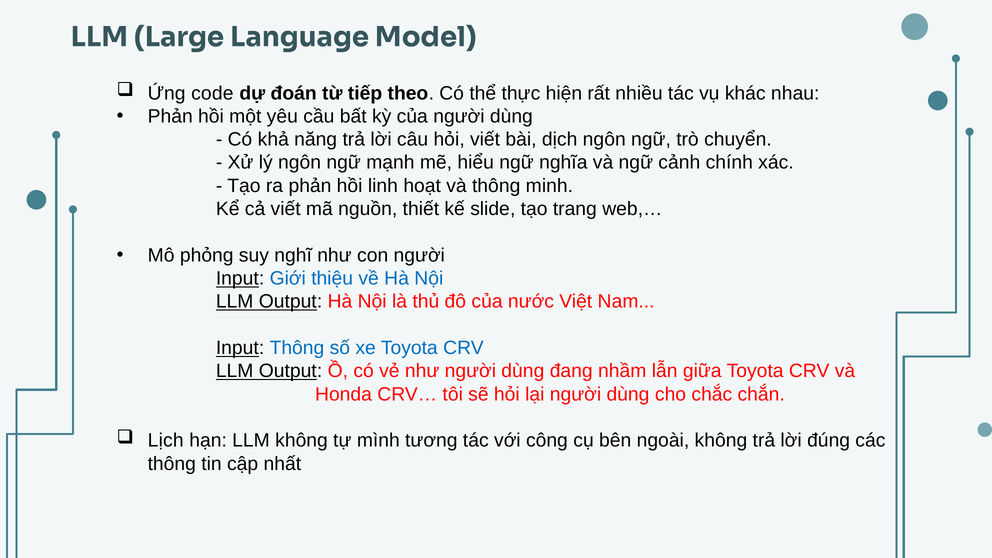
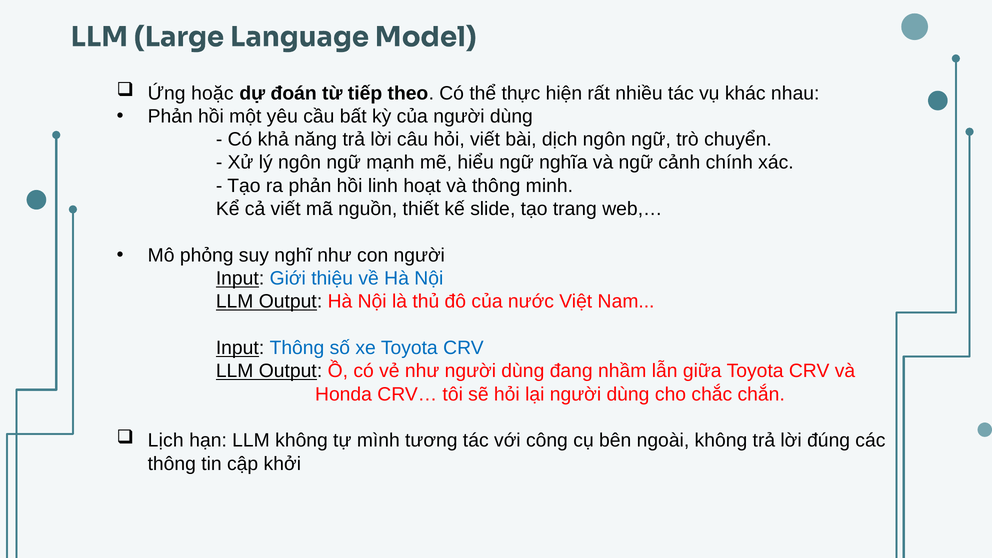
code: code -> hoặc
nhất: nhất -> khởi
